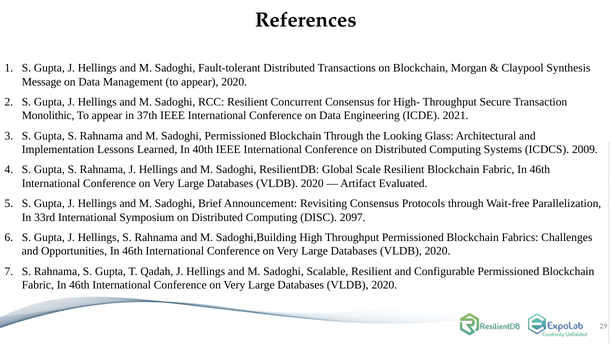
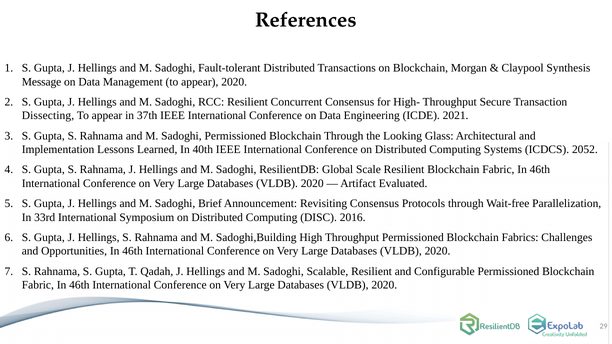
Monolithic: Monolithic -> Dissecting
2009: 2009 -> 2052
2097: 2097 -> 2016
